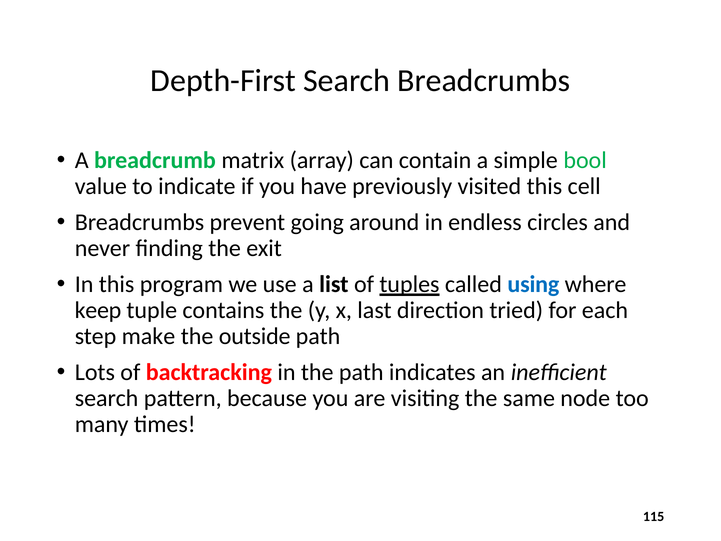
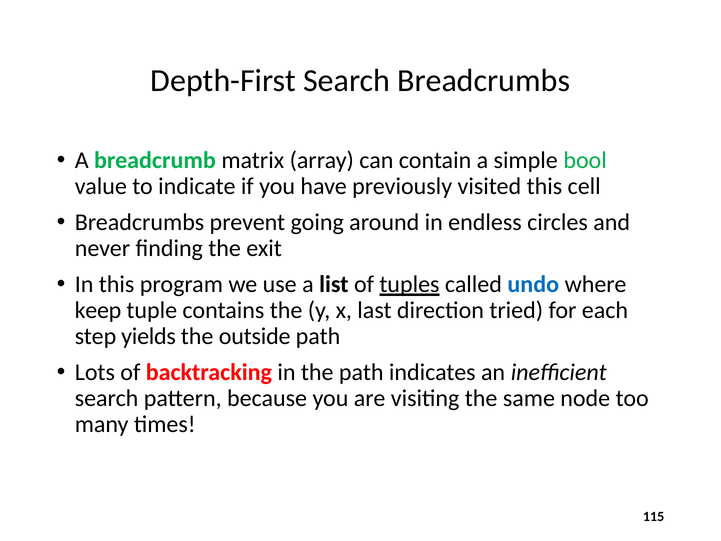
using: using -> undo
make: make -> yields
